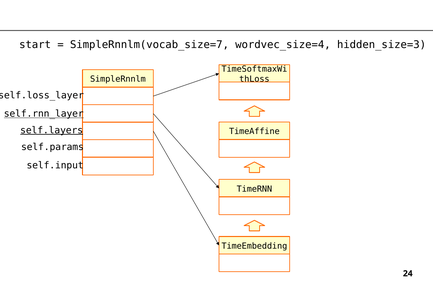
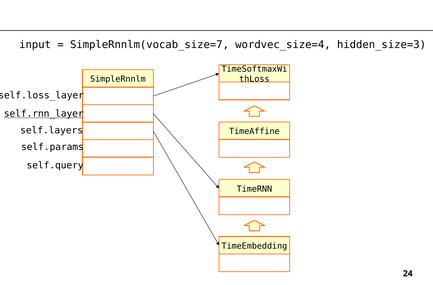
start: start -> input
self.layers underline: present -> none
self.input: self.input -> self.query
